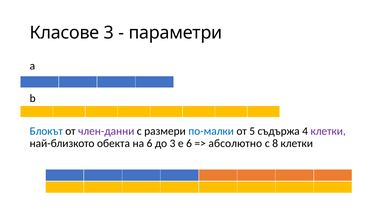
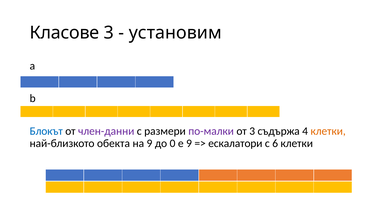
параметри: параметри -> установим
по-малки colour: blue -> purple
от 5: 5 -> 3
клетки at (328, 131) colour: purple -> orange
на 6: 6 -> 9
до 3: 3 -> 0
е 6: 6 -> 9
абсолютно: абсолютно -> ескалатори
8: 8 -> 6
